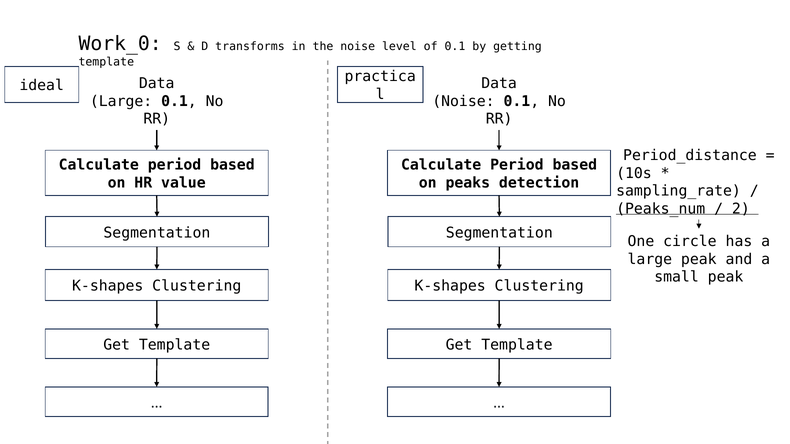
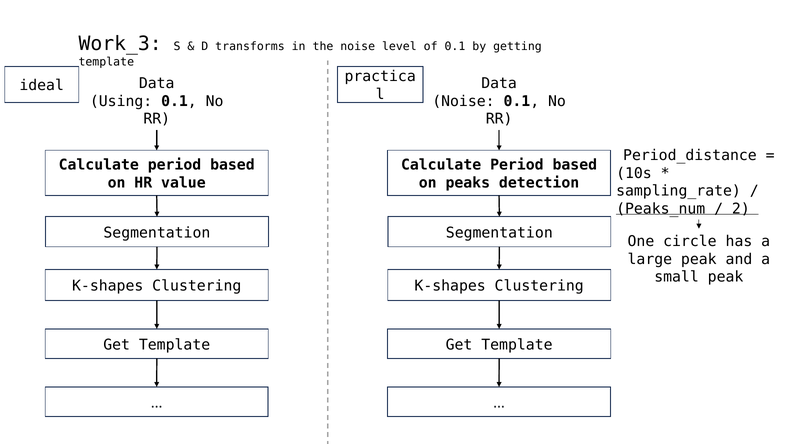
Work_0: Work_0 -> Work_3
Large at (121, 101): Large -> Using
